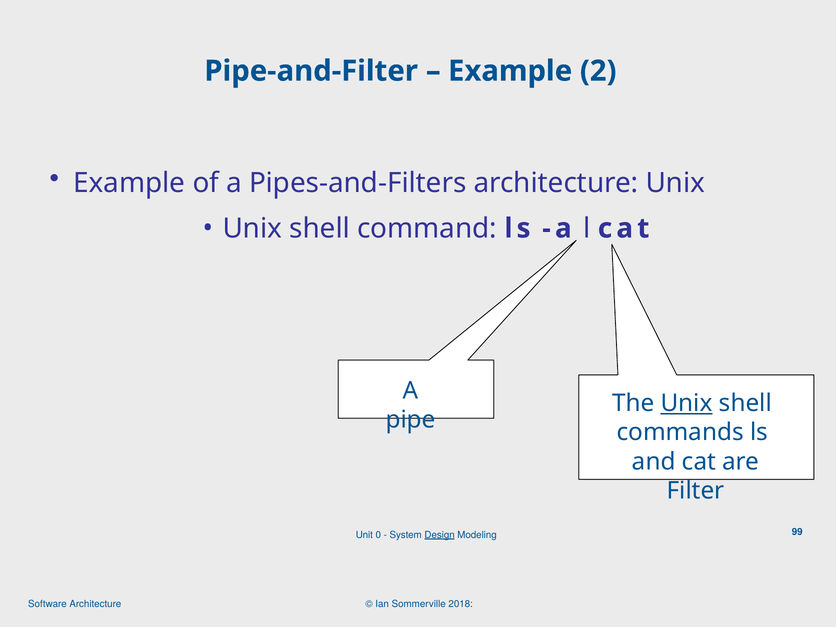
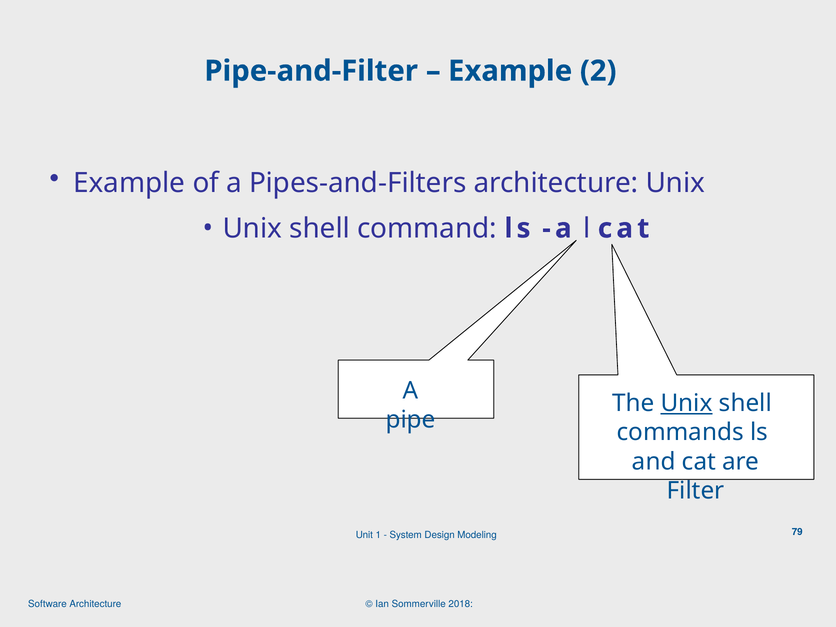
0: 0 -> 1
Design underline: present -> none
99: 99 -> 79
